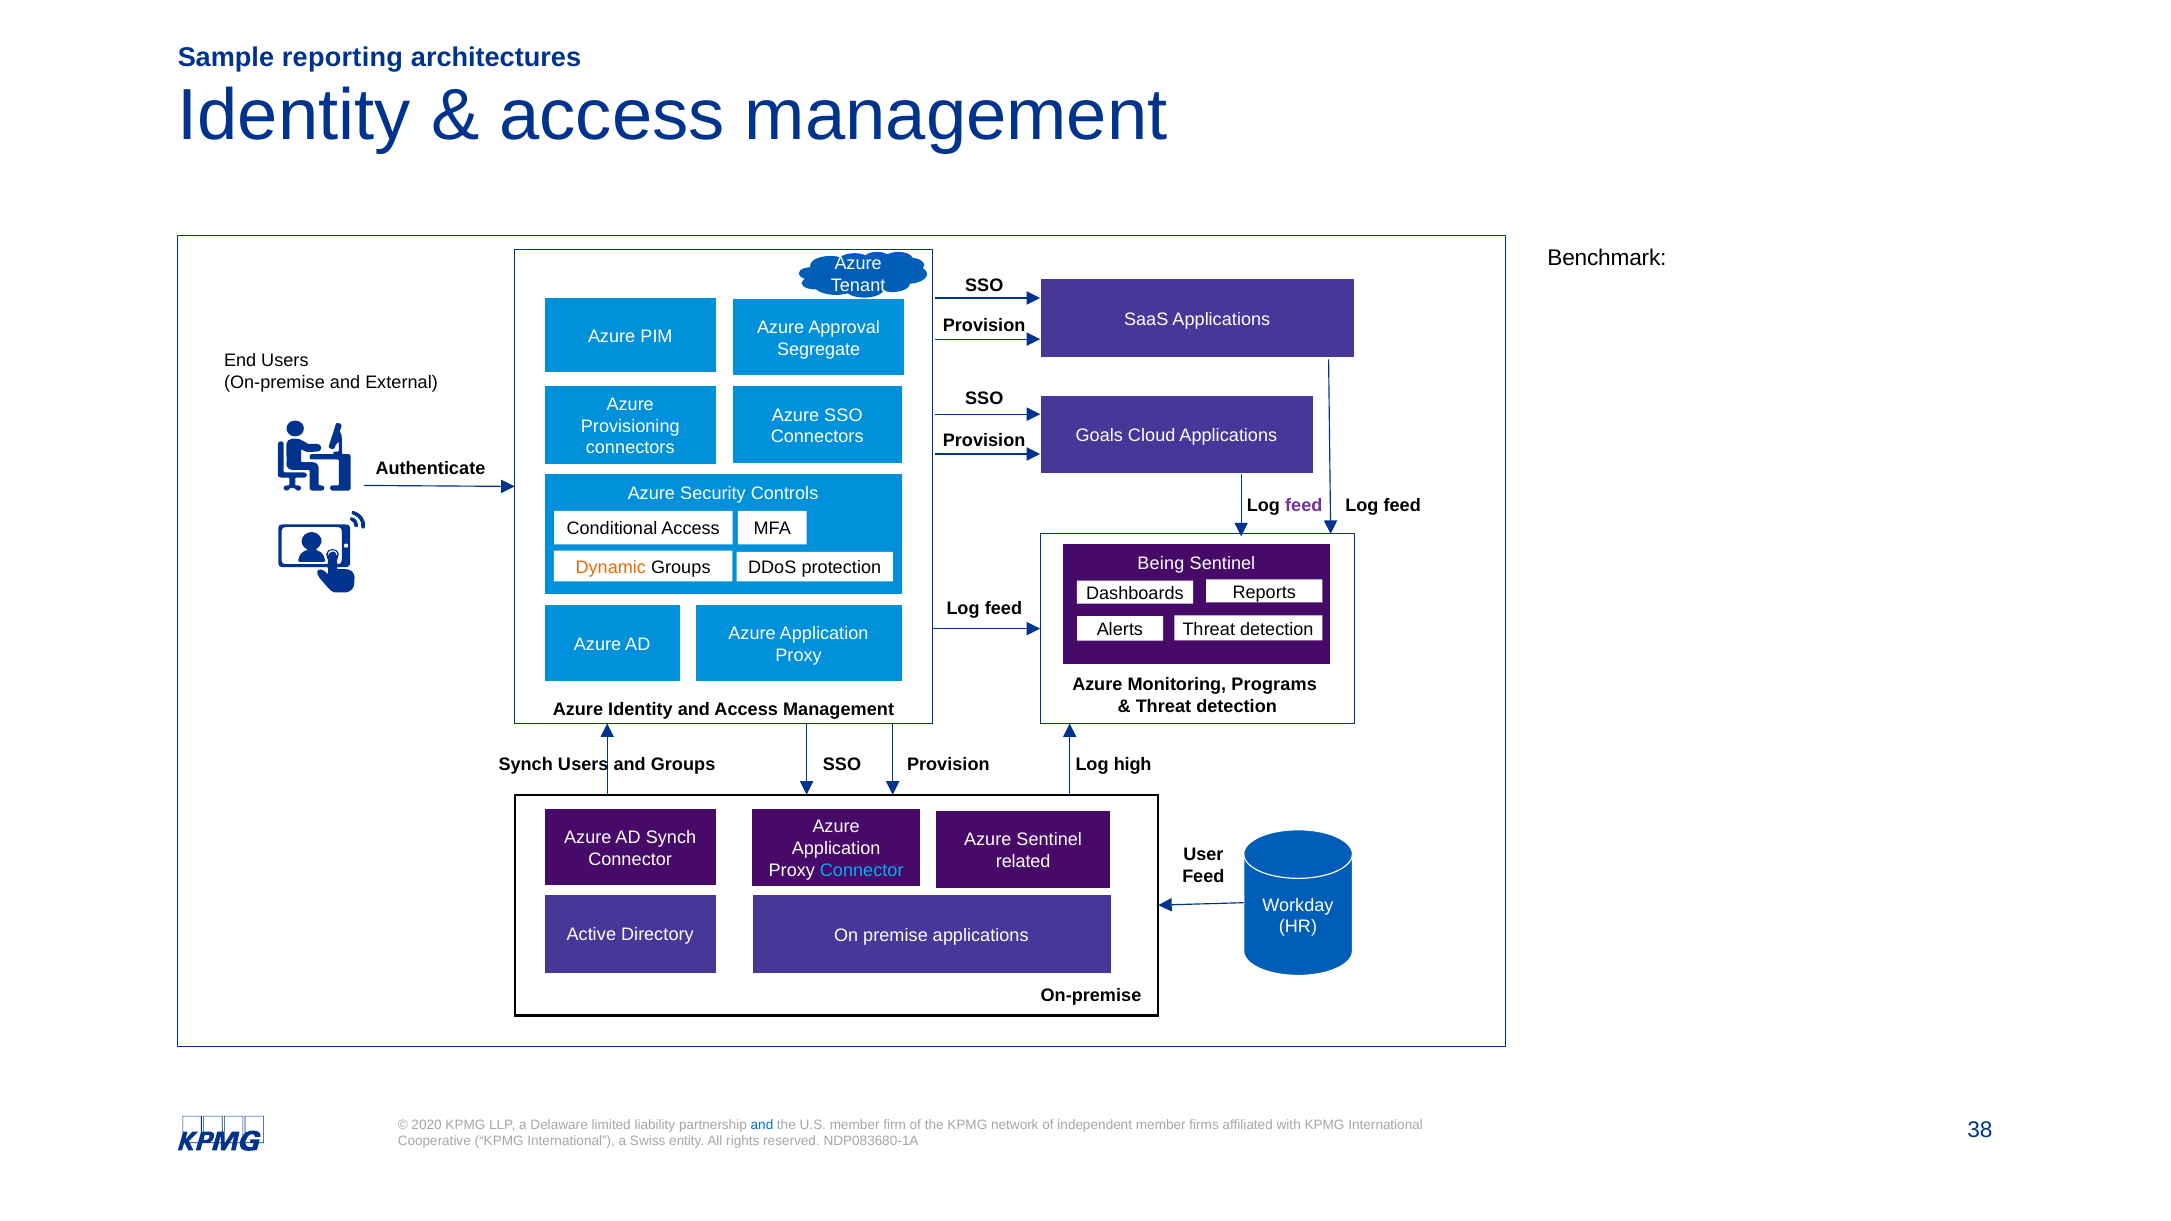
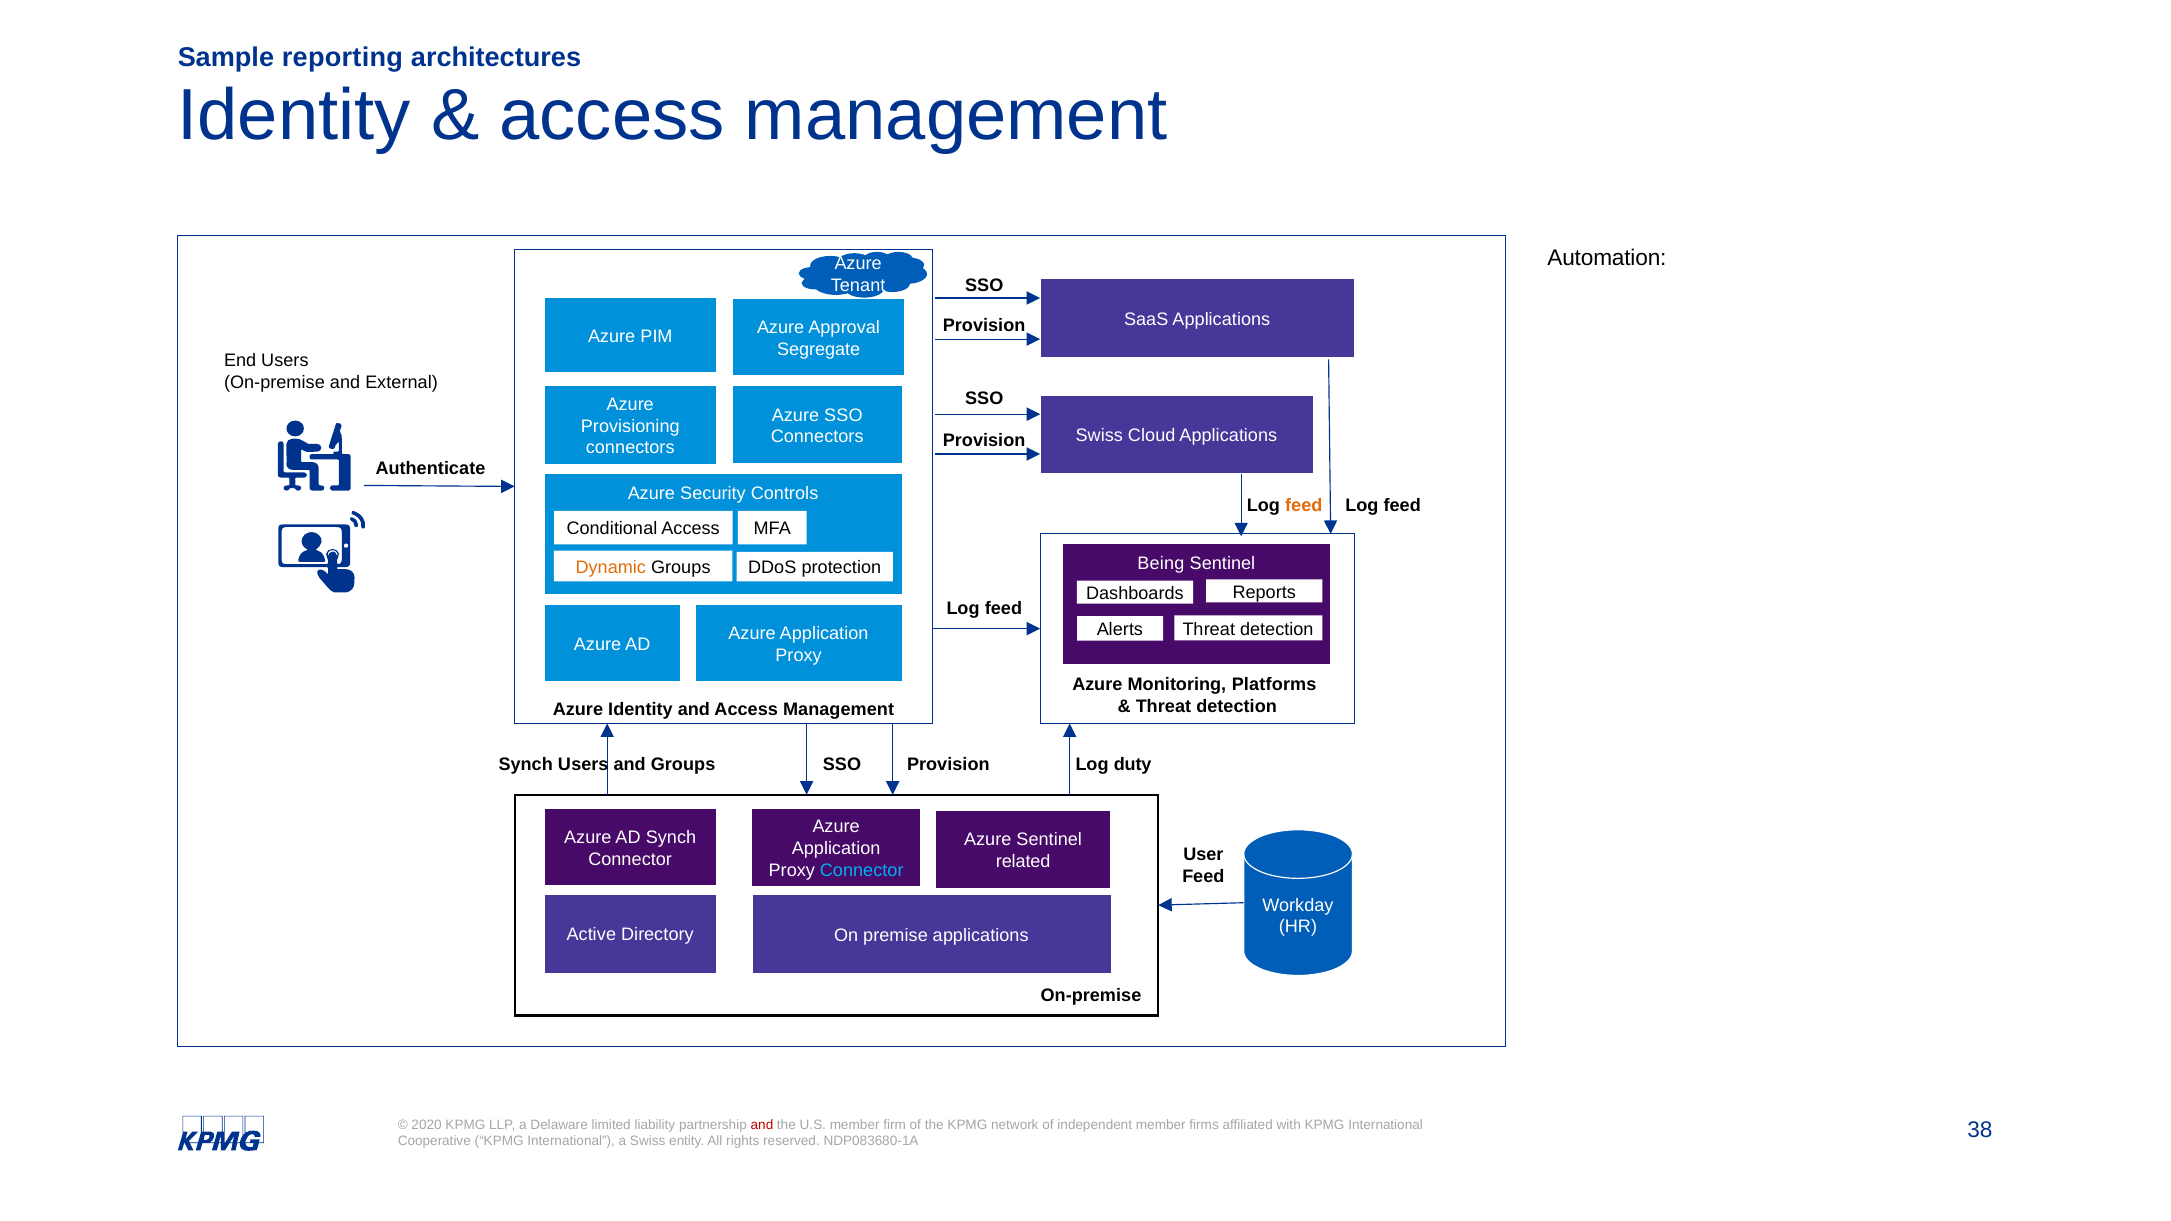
Benchmark: Benchmark -> Automation
Goals at (1099, 436): Goals -> Swiss
feed at (1304, 505) colour: purple -> orange
Programs: Programs -> Platforms
high: high -> duty
and at (762, 1125) colour: blue -> red
